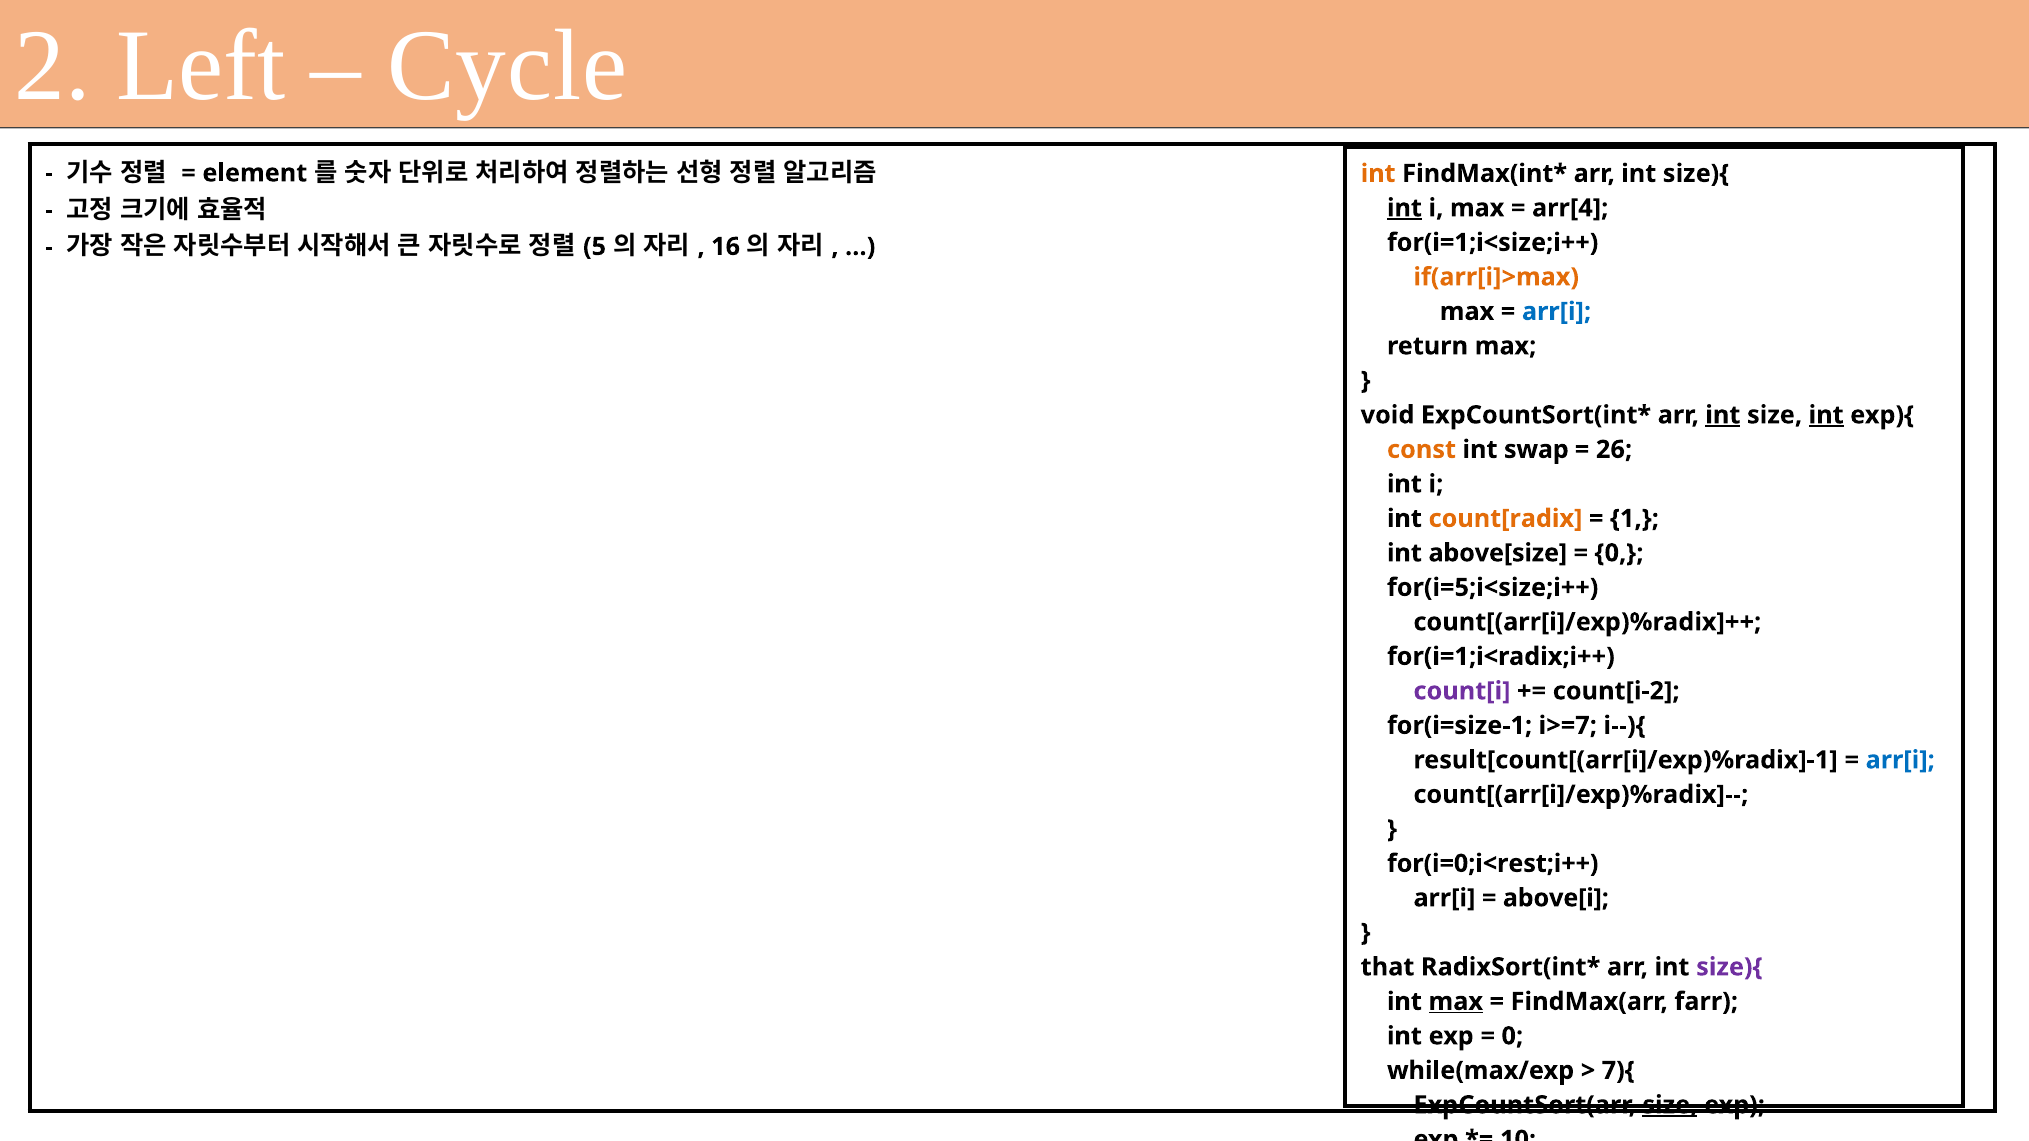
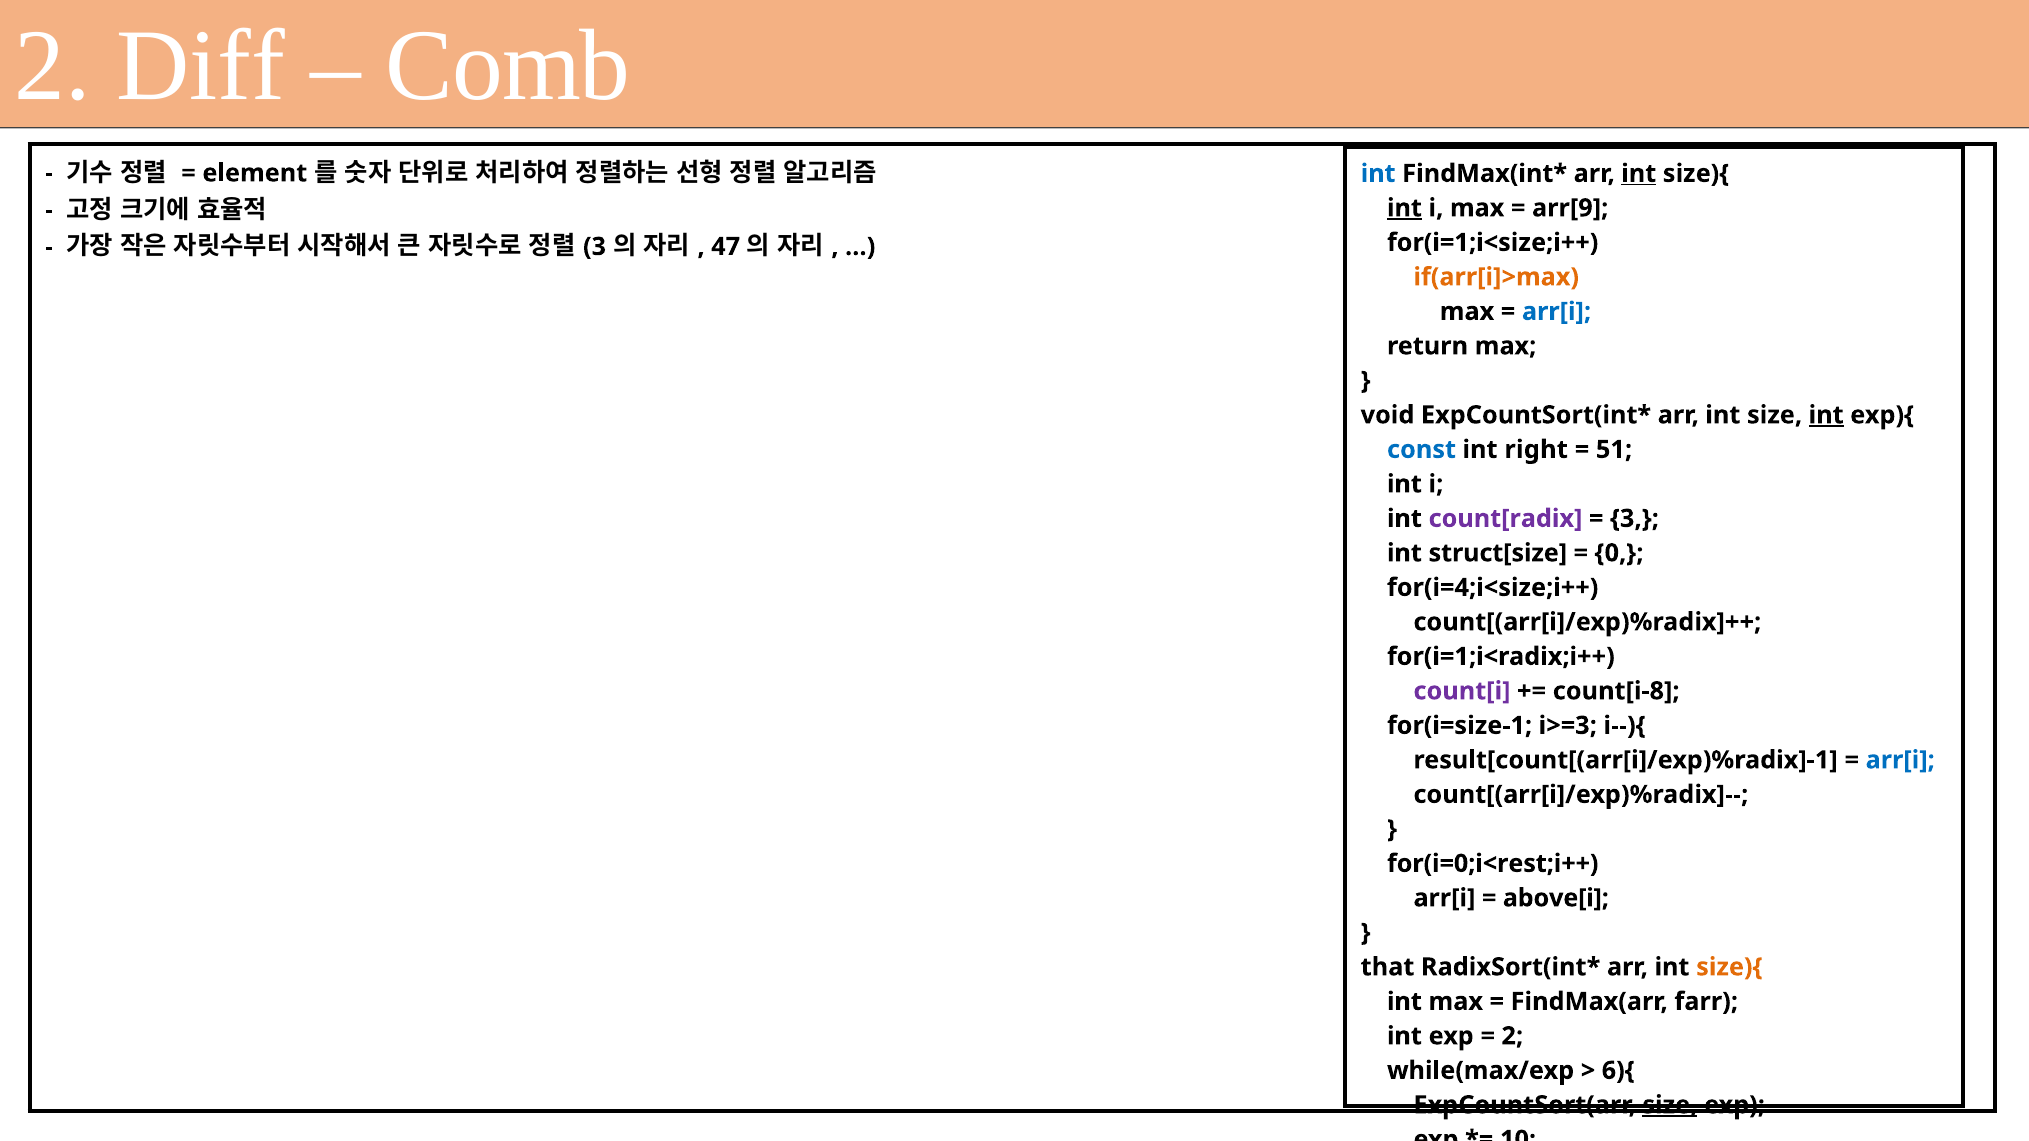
Left: Left -> Diff
Cycle: Cycle -> Comb
int at (1378, 174) colour: orange -> blue
int at (1639, 174) underline: none -> present
arr[4: arr[4 -> arr[9
5 at (595, 247): 5 -> 3
16: 16 -> 47
int at (1723, 415) underline: present -> none
const colour: orange -> blue
swap: swap -> right
26: 26 -> 51
count[radix colour: orange -> purple
1 at (1634, 519): 1 -> 3
above[size: above[size -> struct[size
for(i=5;i<size;i++: for(i=5;i<size;i++ -> for(i=4;i<size;i++
count[i-2: count[i-2 -> count[i-8
i>=7: i>=7 -> i>=3
size){ at (1729, 967) colour: purple -> orange
max at (1456, 1002) underline: present -> none
0 at (1512, 1036): 0 -> 2
7){: 7){ -> 6){
